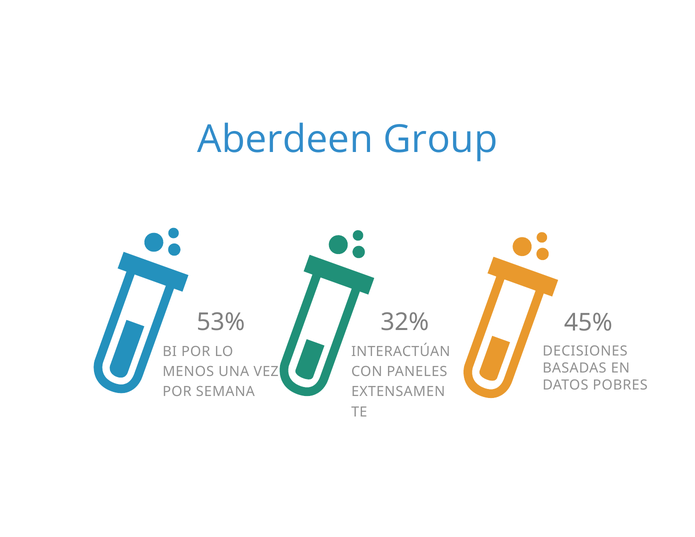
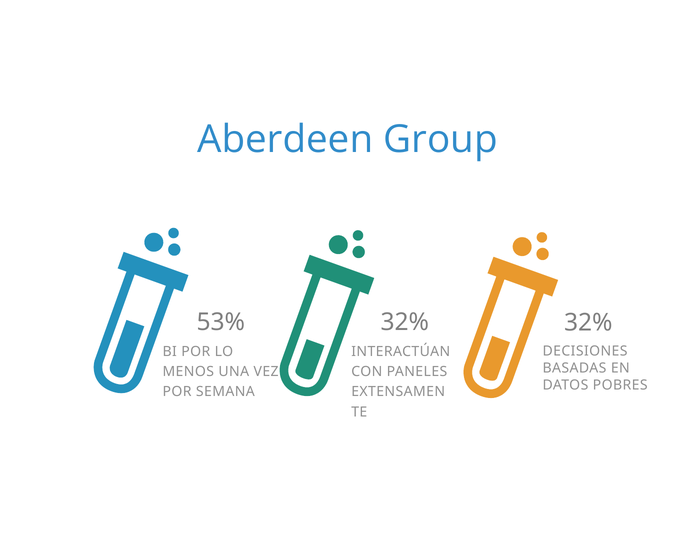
32% 45%: 45% -> 32%
